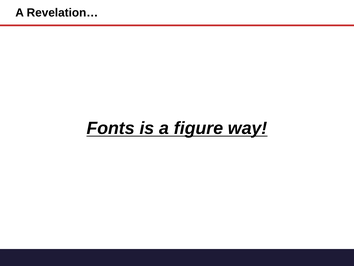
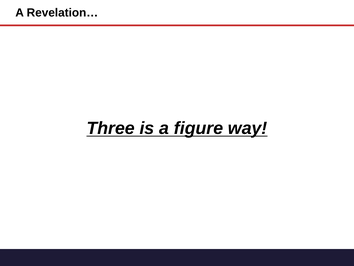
Fonts: Fonts -> Three
